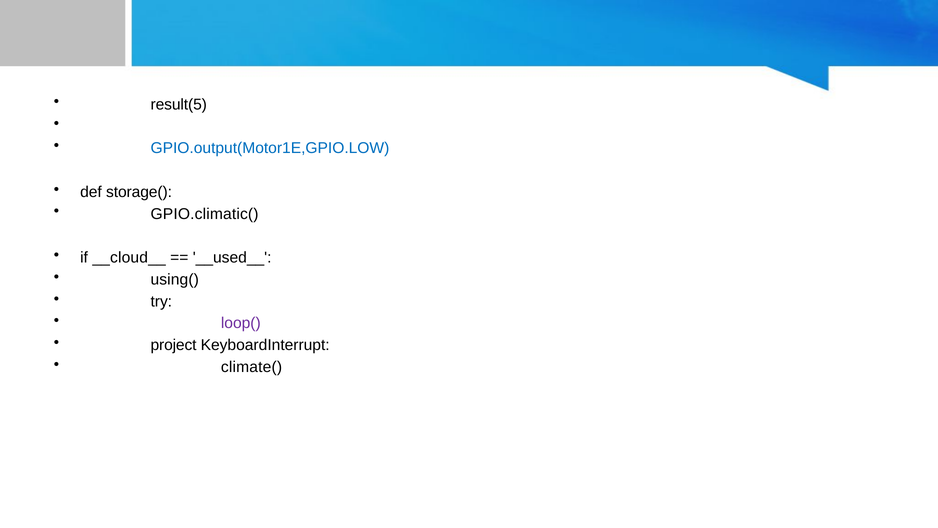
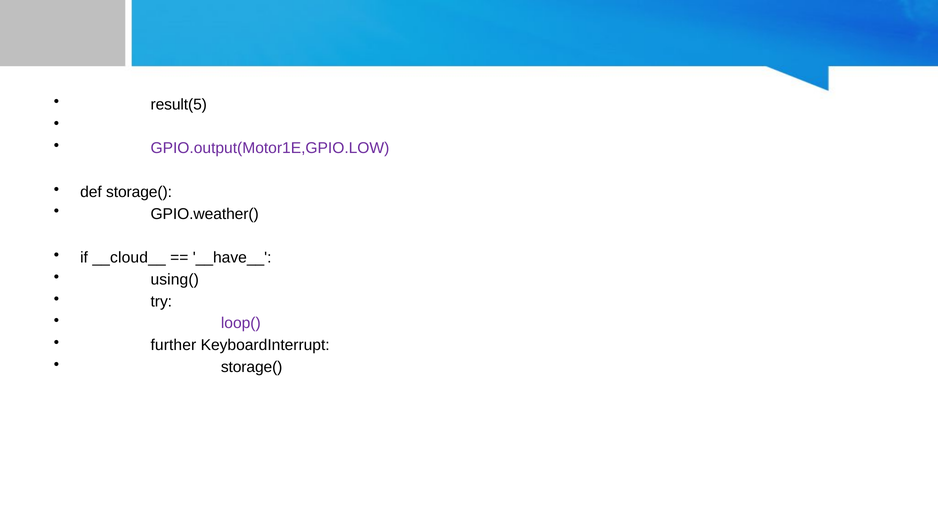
GPIO.output(Motor1E,GPIO.LOW colour: blue -> purple
GPIO.climatic(: GPIO.climatic( -> GPIO.weather(
__used__: __used__ -> __have__
project: project -> further
climate( at (252, 367): climate( -> storage(
